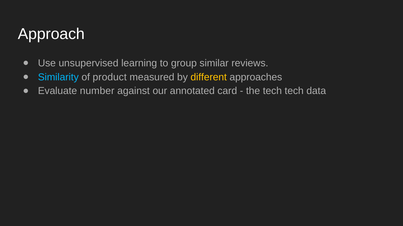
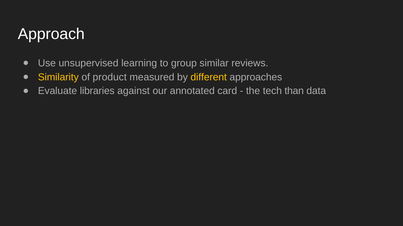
Similarity colour: light blue -> yellow
number: number -> libraries
tech tech: tech -> than
